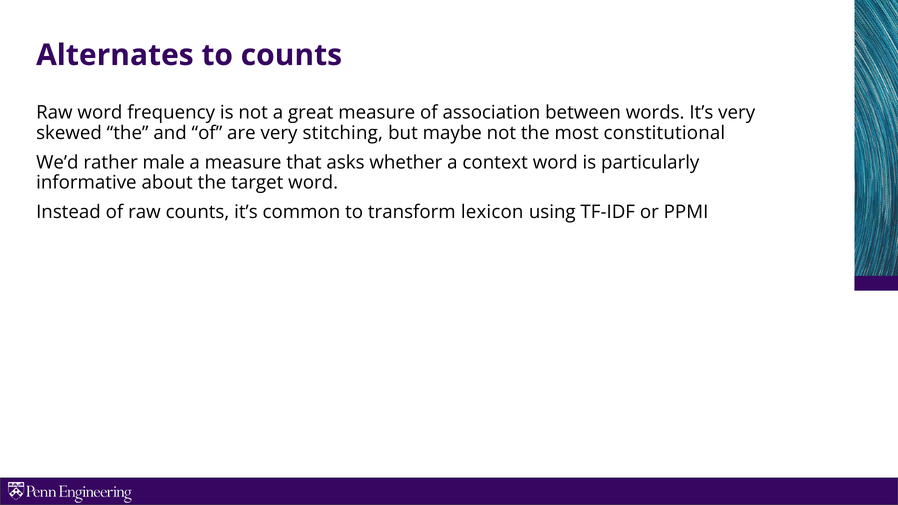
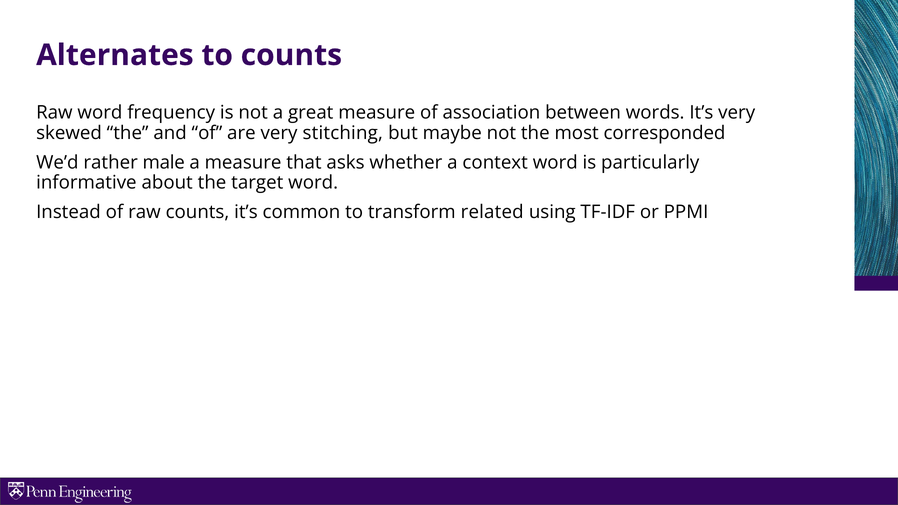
constitutional: constitutional -> corresponded
lexicon: lexicon -> related
